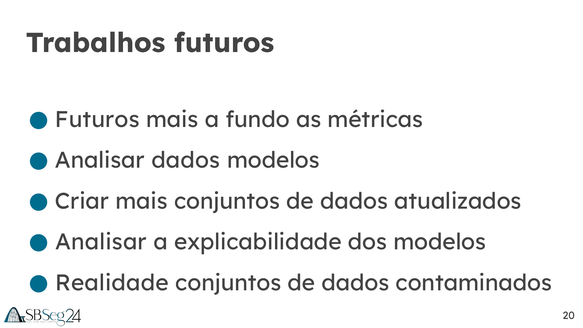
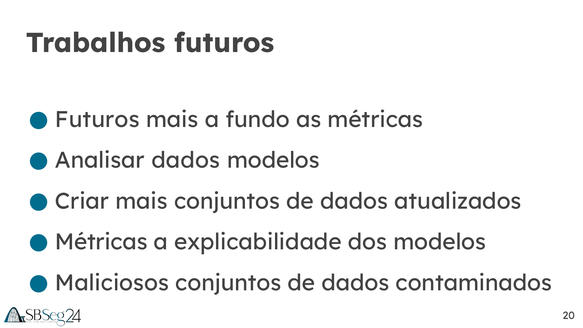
Analisar at (101, 242): Analisar -> Métricas
Realidade: Realidade -> Maliciosos
